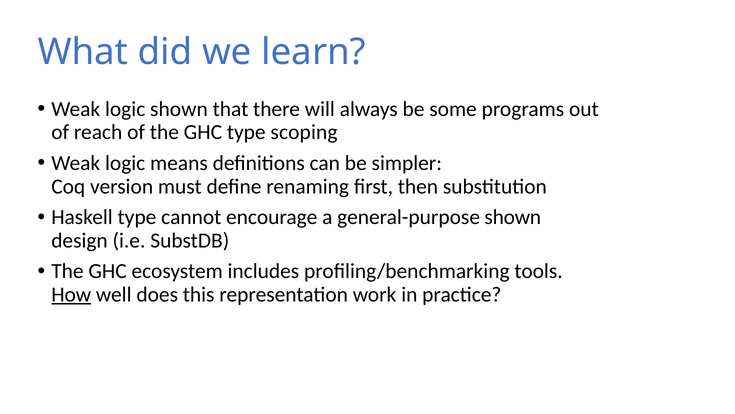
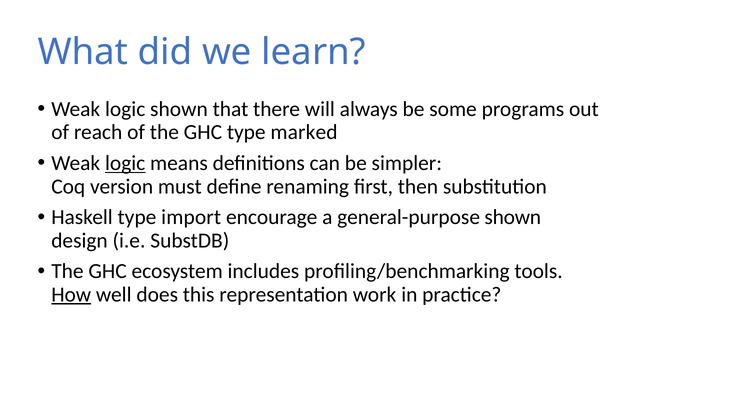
scoping: scoping -> marked
logic at (125, 163) underline: none -> present
cannot: cannot -> import
